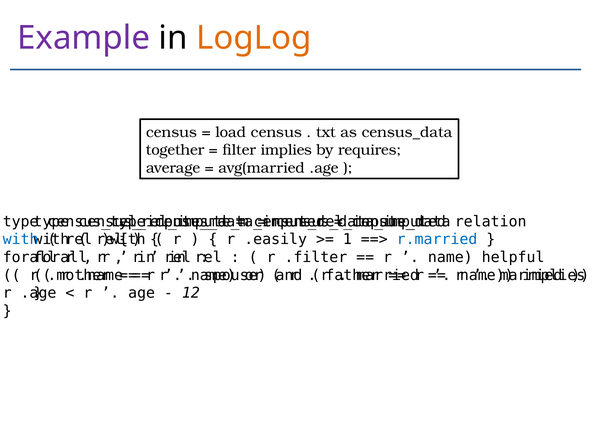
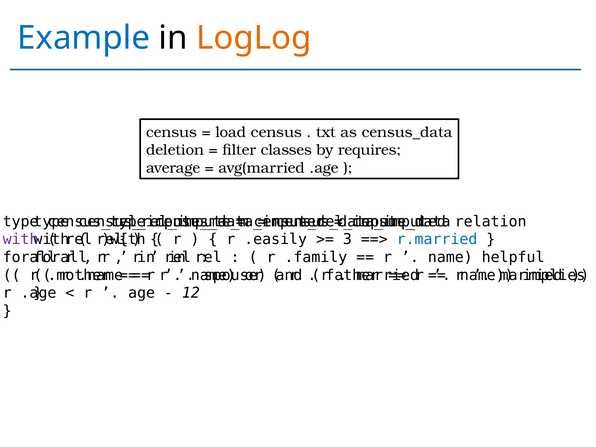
Example colour: purple -> blue
together: together -> deletion
filter implies: implies -> classes
with at (21, 239) colour: blue -> purple
1: 1 -> 3
.filter: .filter -> .family
